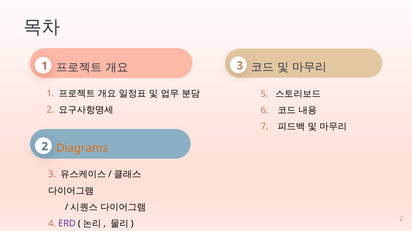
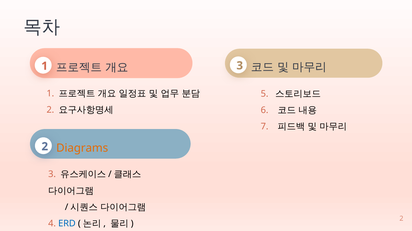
ERD colour: purple -> blue
